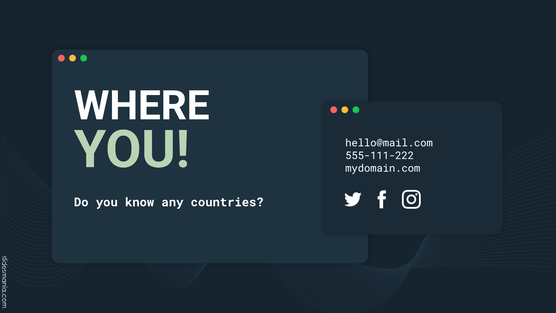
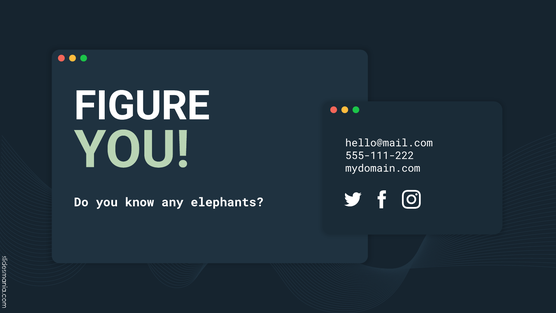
WHERE: WHERE -> FIGURE
countries: countries -> elephants
